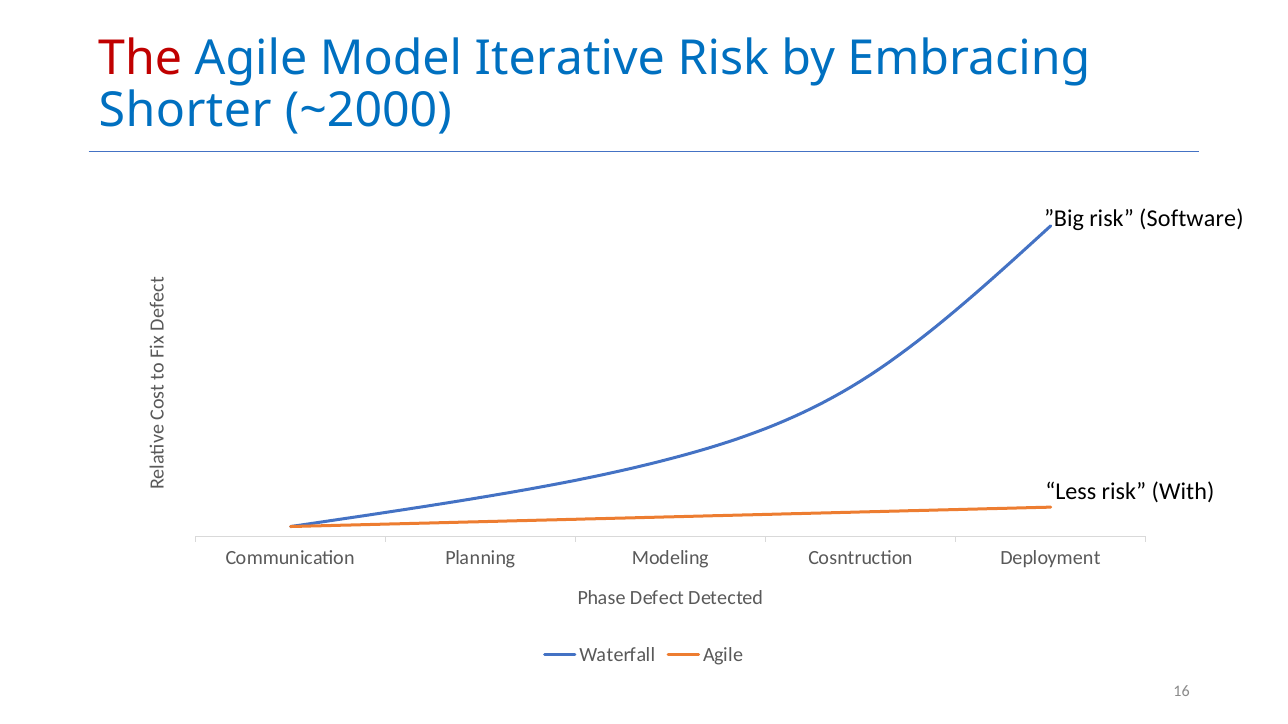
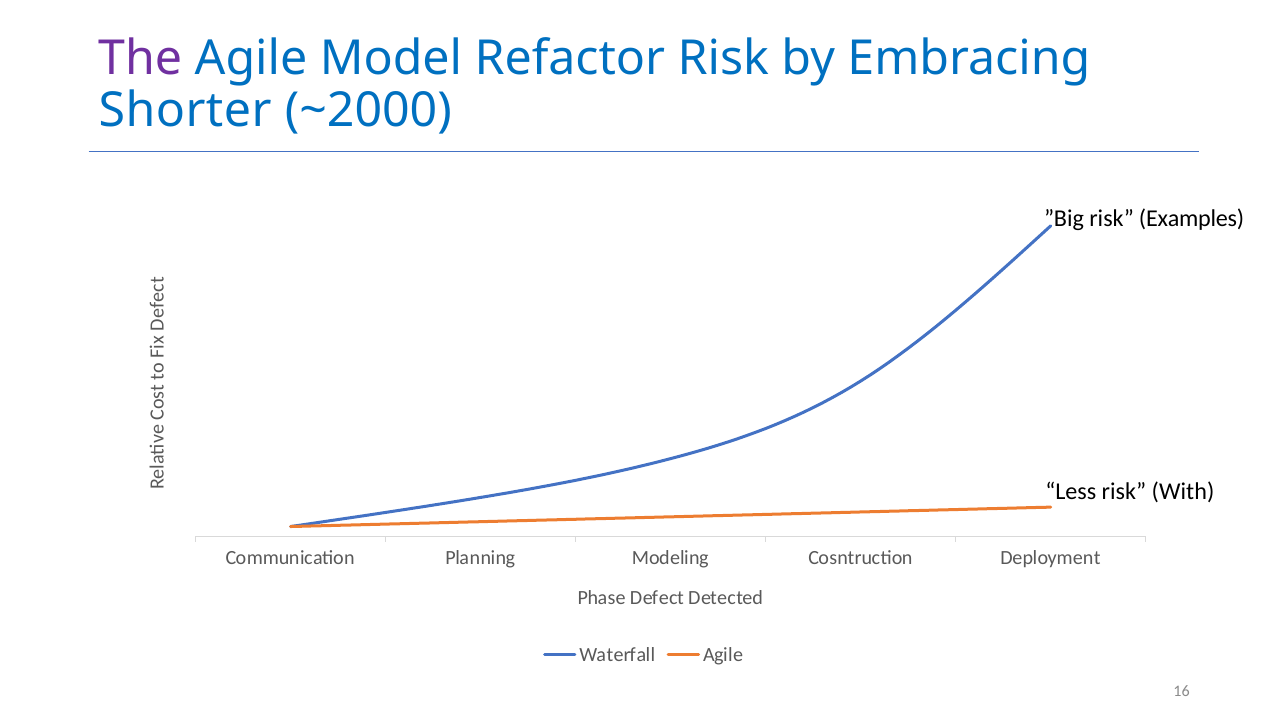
The colour: red -> purple
Iterative: Iterative -> Refactor
Software: Software -> Examples
